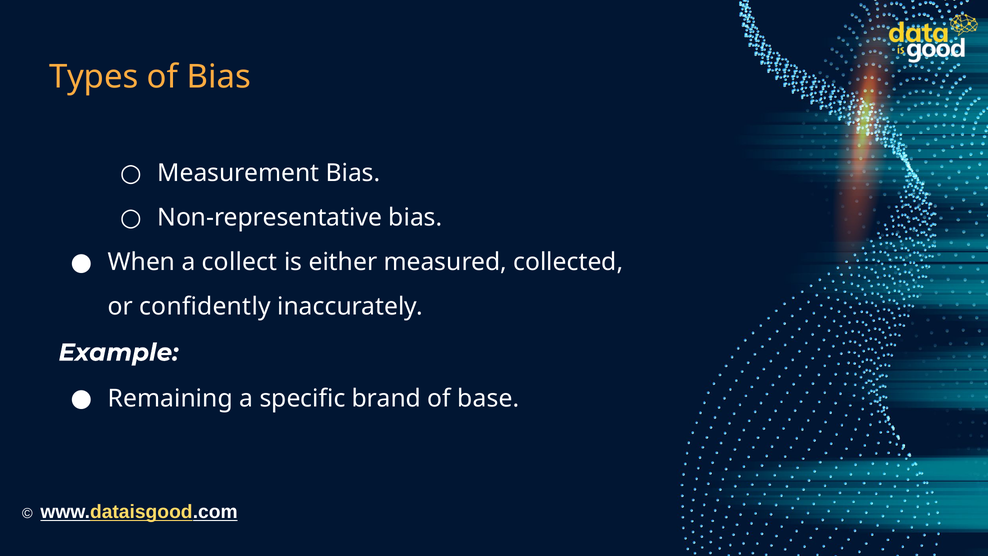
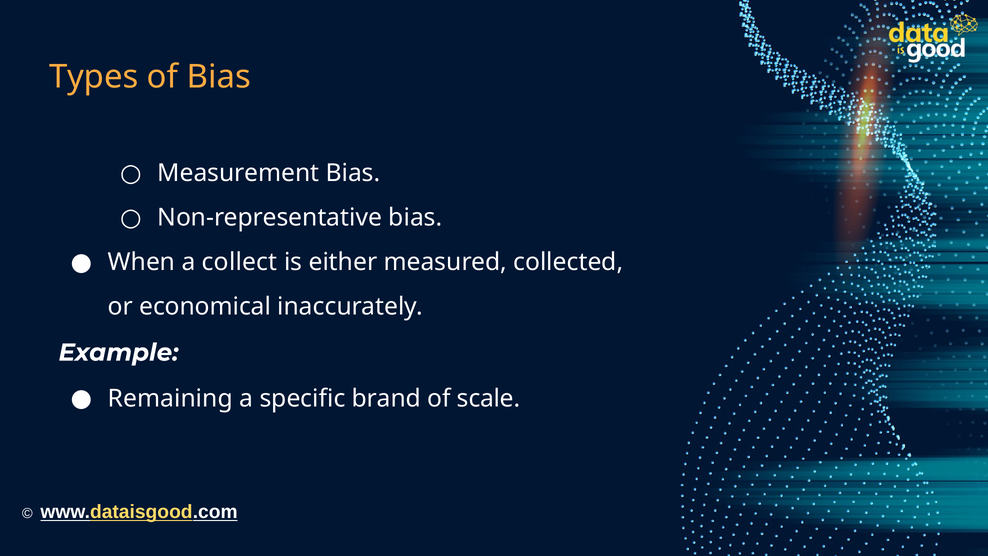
confidently: confidently -> economical
base: base -> scale
